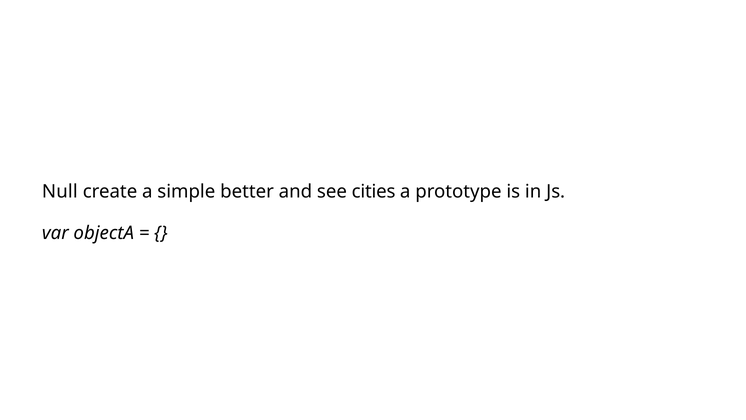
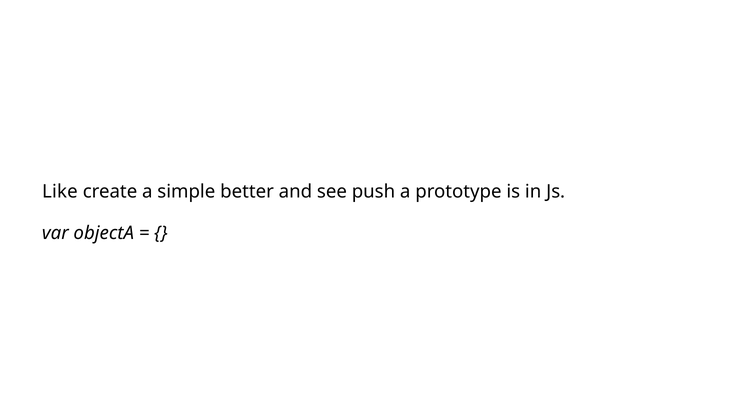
Null: Null -> Like
cities: cities -> push
